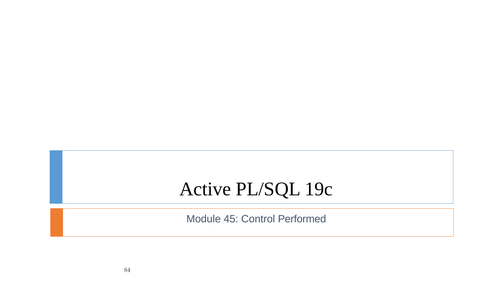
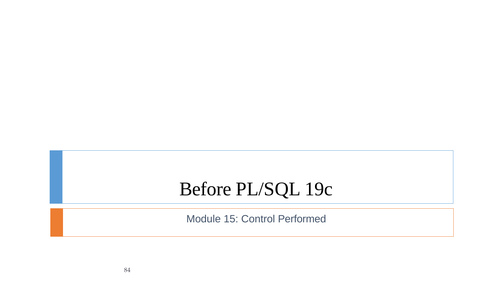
Active: Active -> Before
45: 45 -> 15
